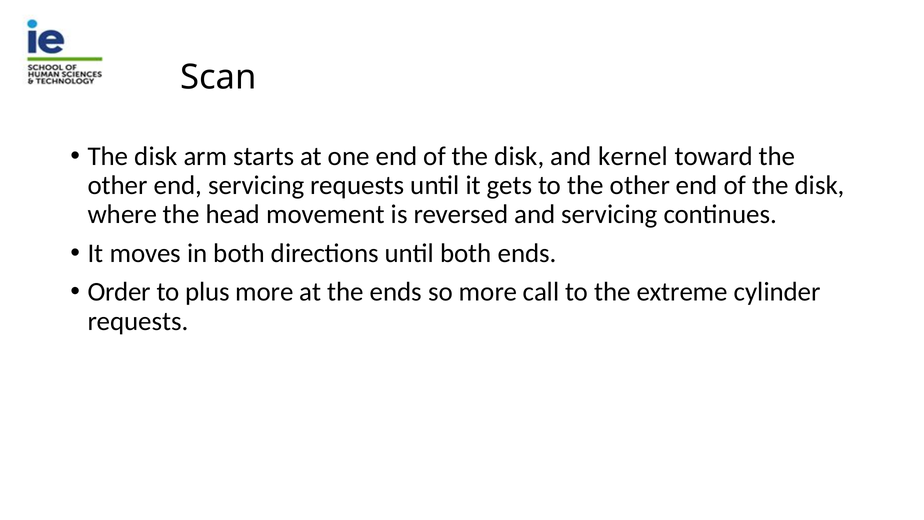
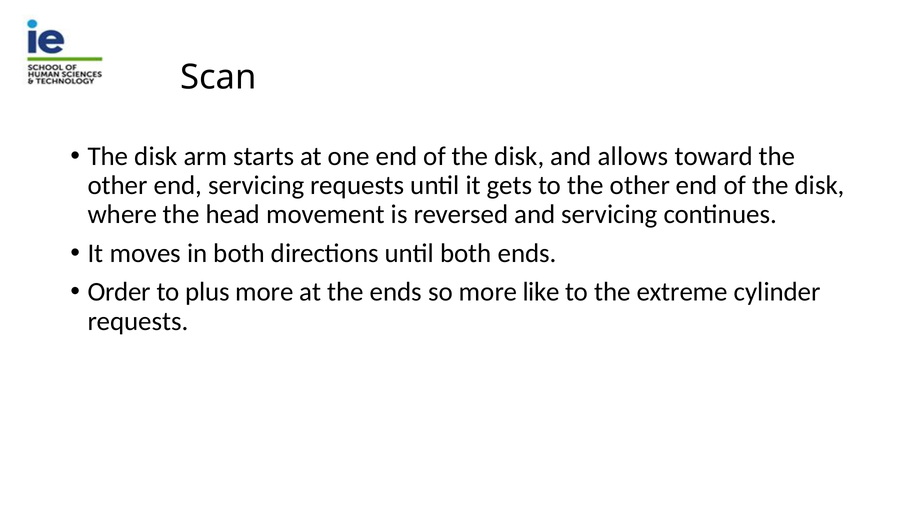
kernel: kernel -> allows
call: call -> like
